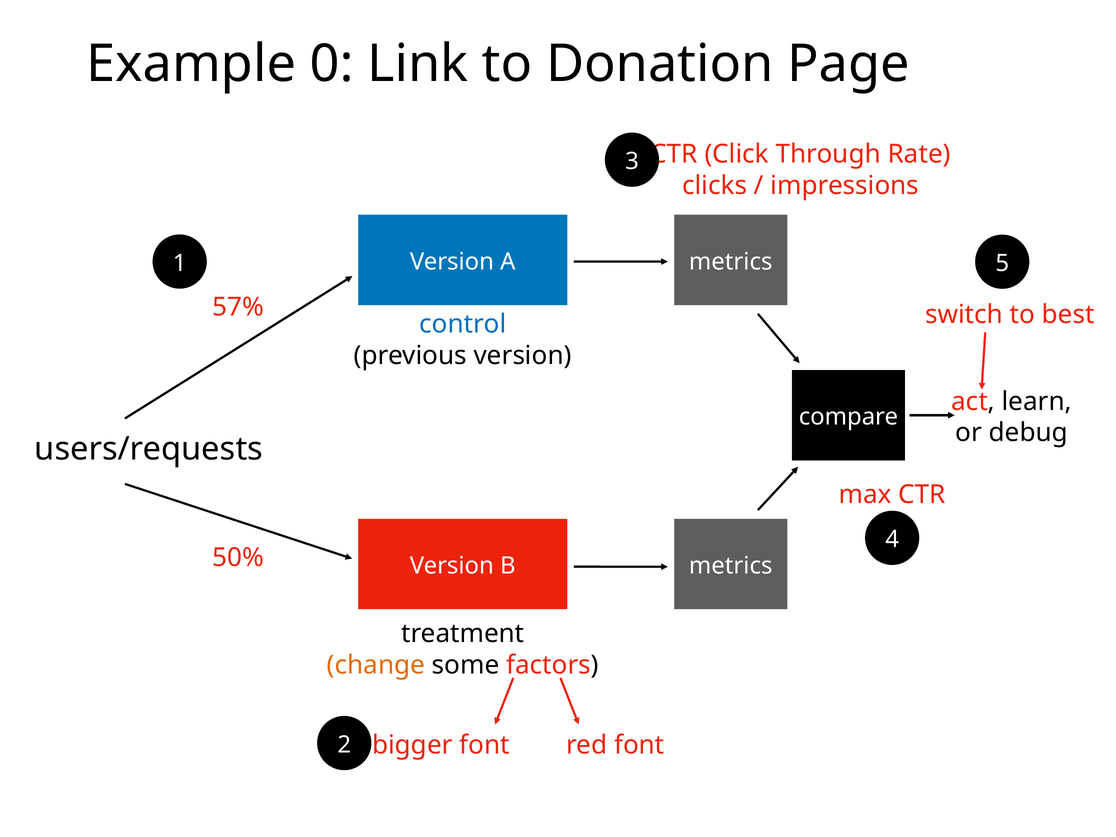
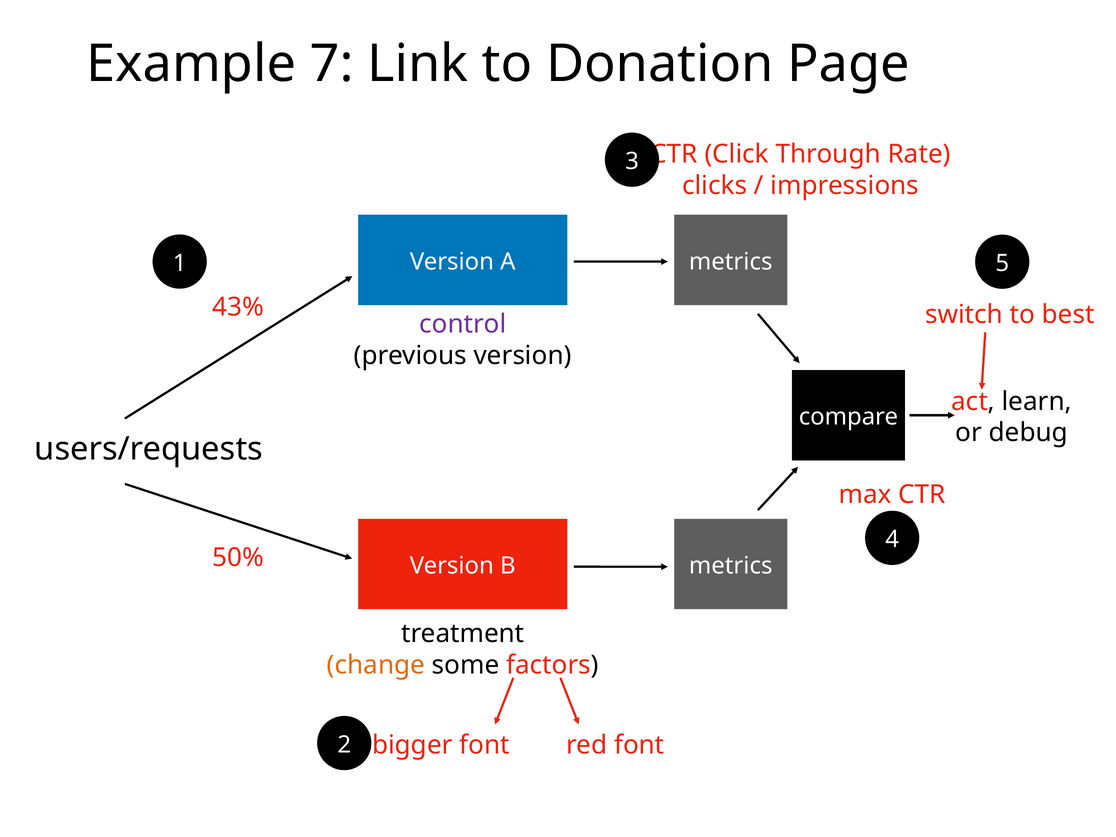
0: 0 -> 7
57%: 57% -> 43%
control colour: blue -> purple
